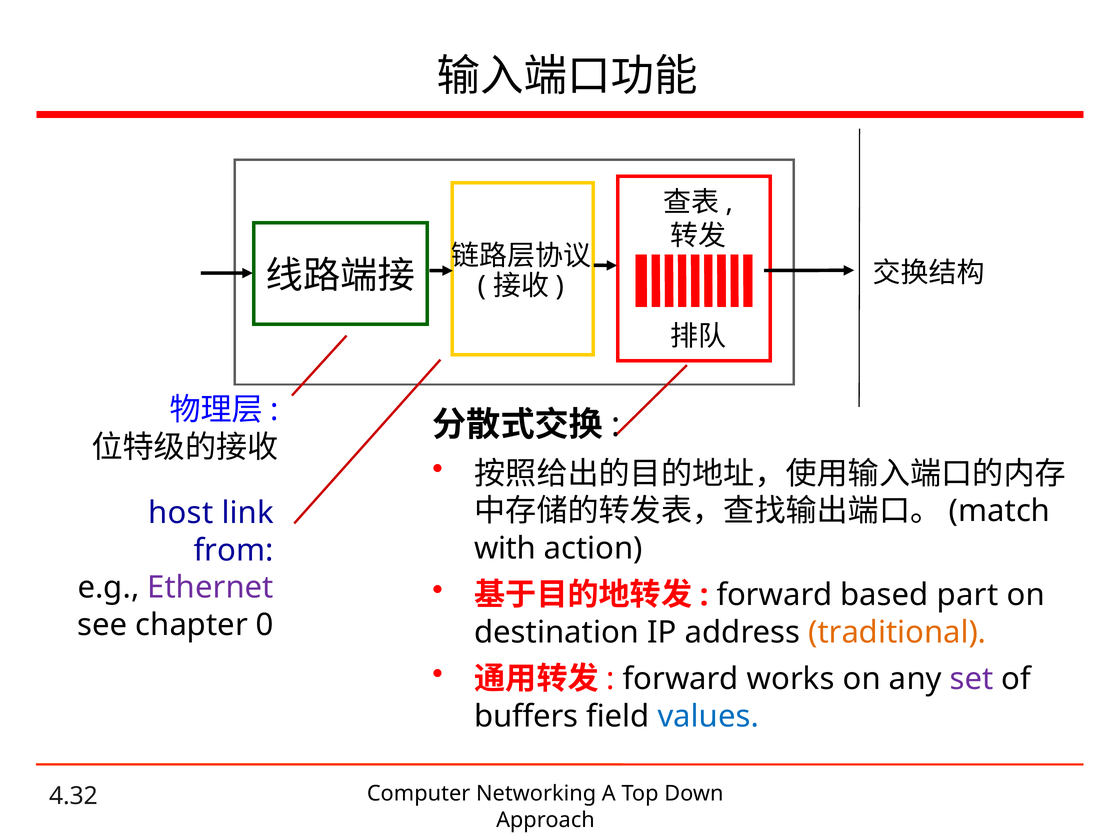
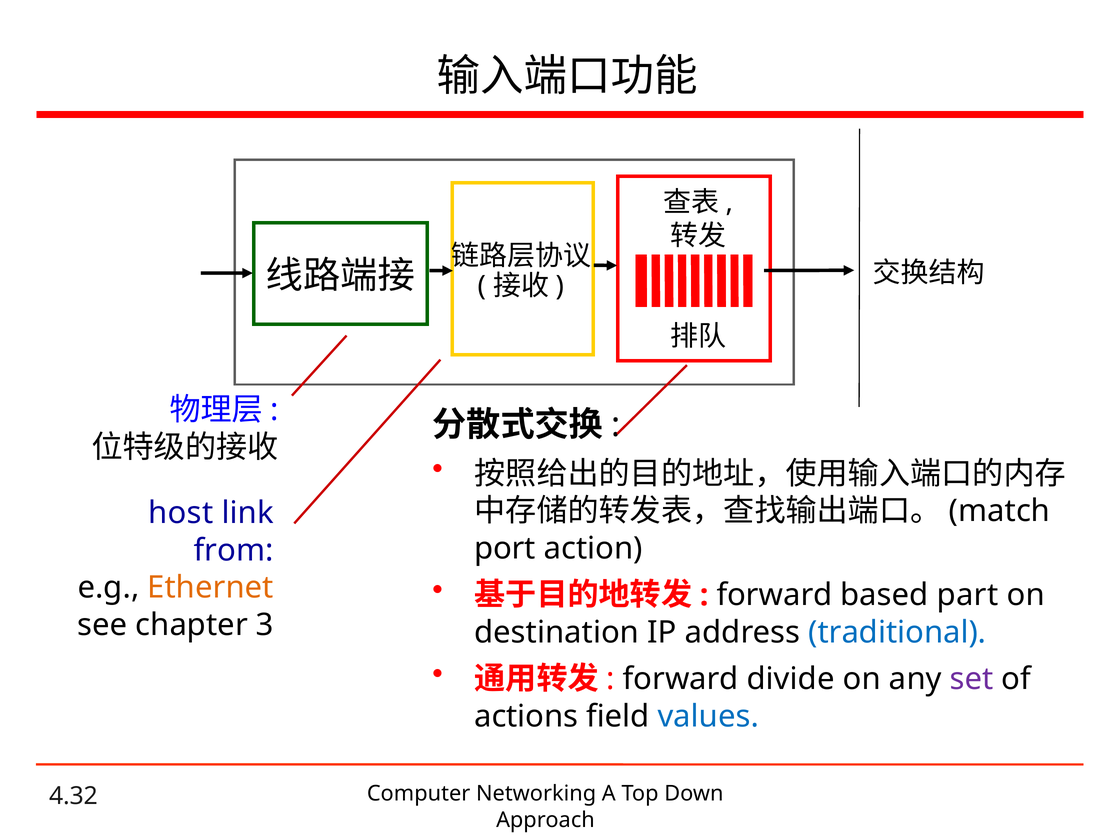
with: with -> port
Ethernet colour: purple -> orange
0: 0 -> 3
traditional colour: orange -> blue
works: works -> divide
buffers: buffers -> actions
